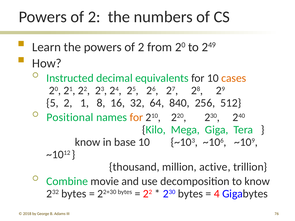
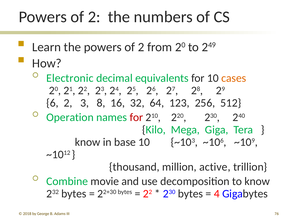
Instructed: Instructed -> Electronic
5: 5 -> 6
1: 1 -> 3
840: 840 -> 123
Positional: Positional -> Operation
for at (136, 118) colour: orange -> red
